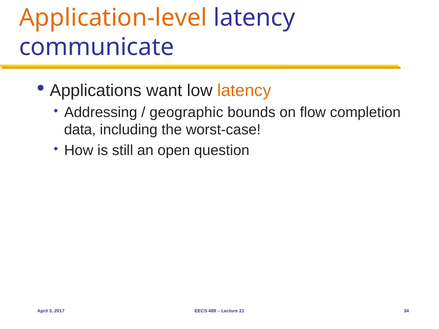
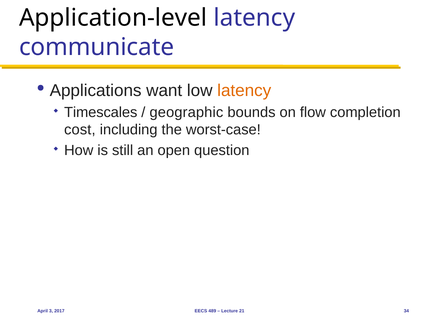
Application-level colour: orange -> black
Addressing: Addressing -> Timescales
data: data -> cost
